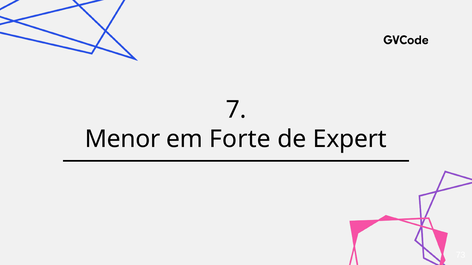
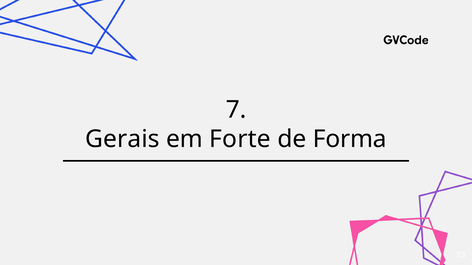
Menor: Menor -> Gerais
Expert: Expert -> Forma
